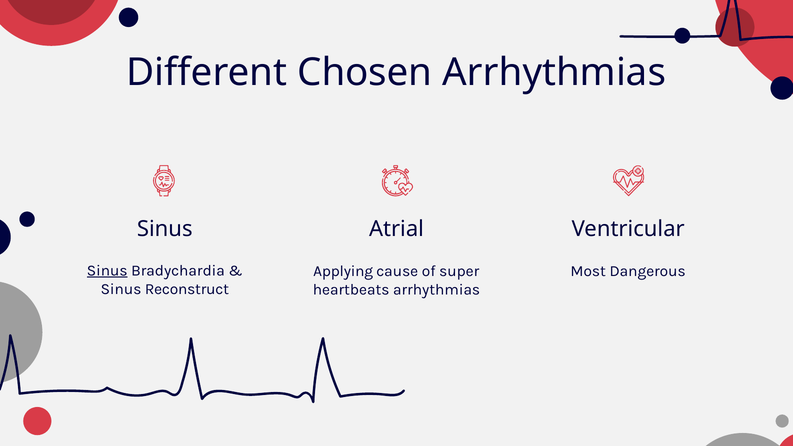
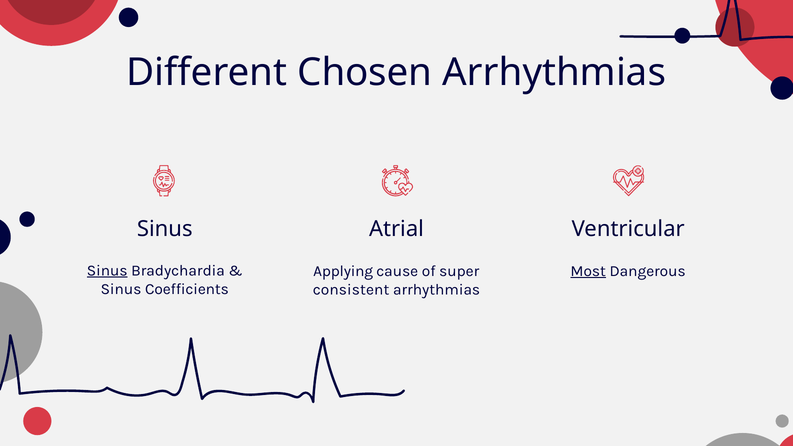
Most underline: none -> present
Reconstruct: Reconstruct -> Coefficients
heartbeats: heartbeats -> consistent
